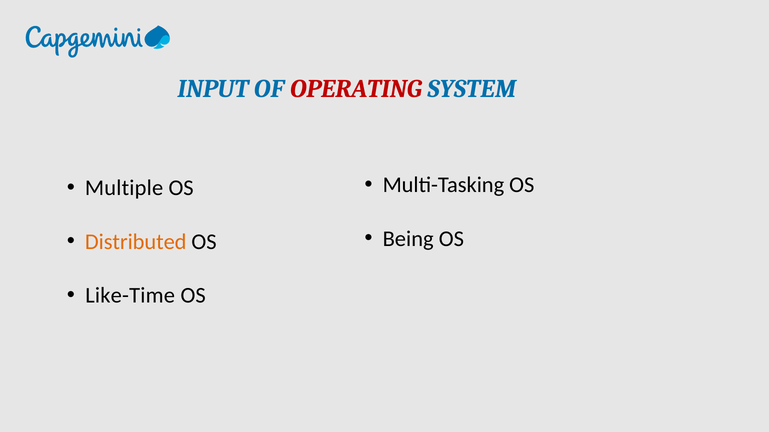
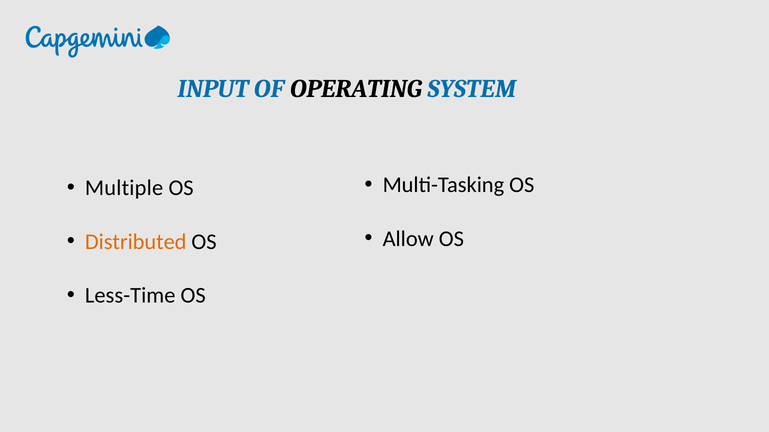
OPERATING colour: red -> black
Being: Being -> Allow
Like-Time: Like-Time -> Less-Time
